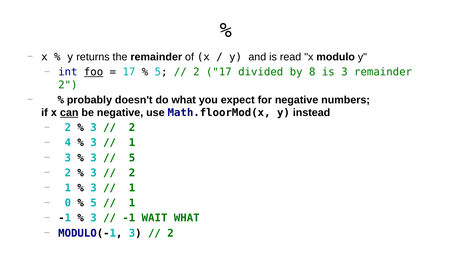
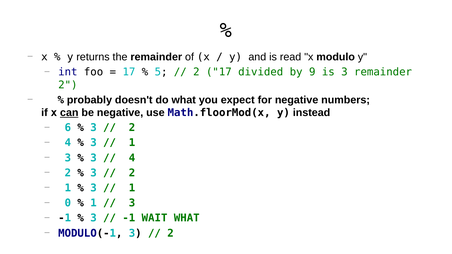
foo underline: present -> none
8: 8 -> 9
2 at (68, 128): 2 -> 6
5 at (132, 158): 5 -> 4
5 at (94, 203): 5 -> 1
1 at (132, 203): 1 -> 3
